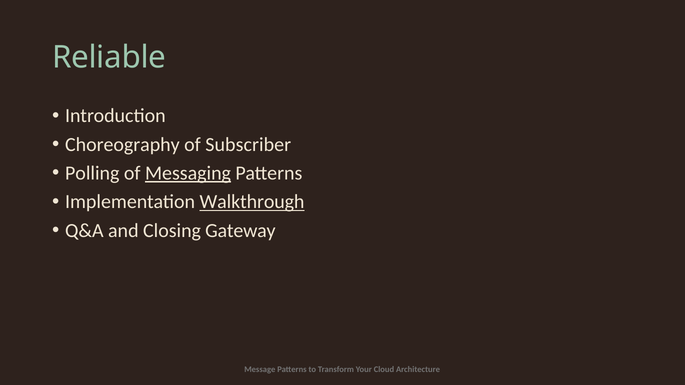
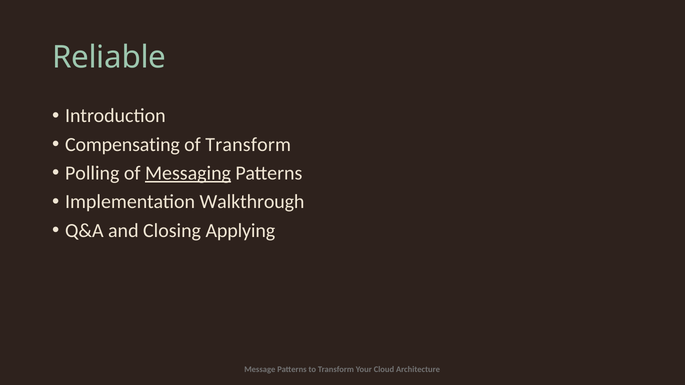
Choreography: Choreography -> Compensating
of Subscriber: Subscriber -> Transform
Walkthrough underline: present -> none
Gateway: Gateway -> Applying
